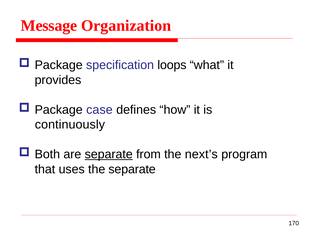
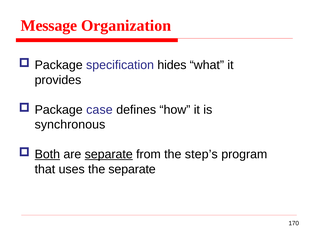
loops: loops -> hides
continuously: continuously -> synchronous
Both underline: none -> present
next’s: next’s -> step’s
